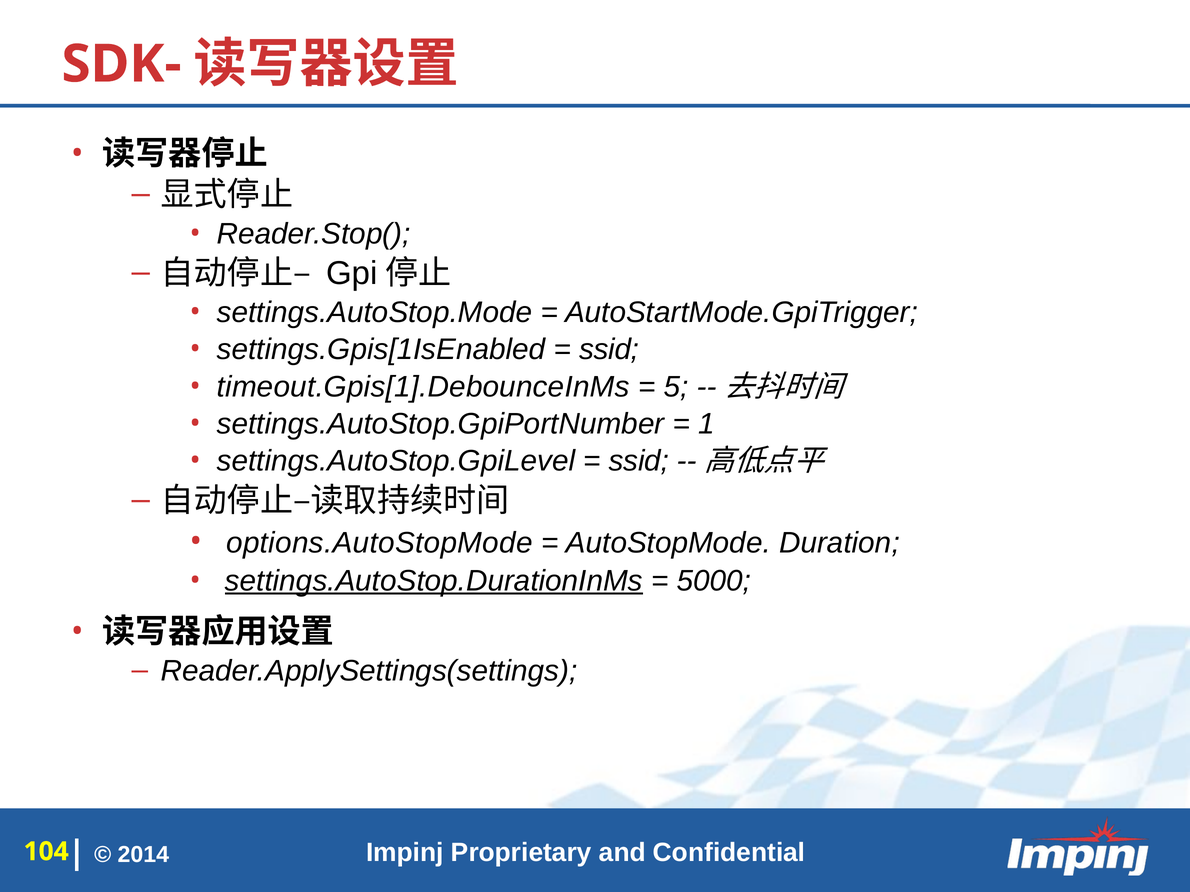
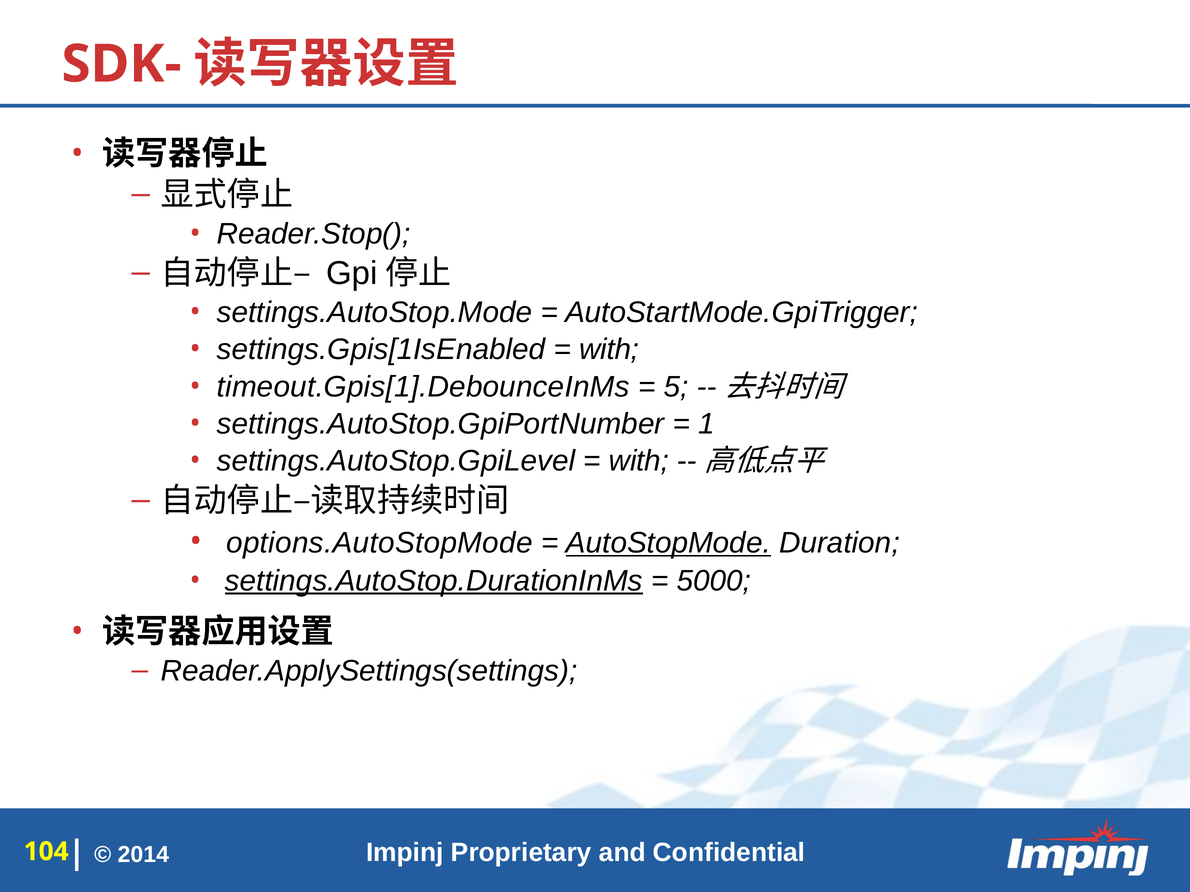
ssid at (609, 350): ssid -> with
ssid at (639, 461): ssid -> with
AutoStopMode underline: none -> present
